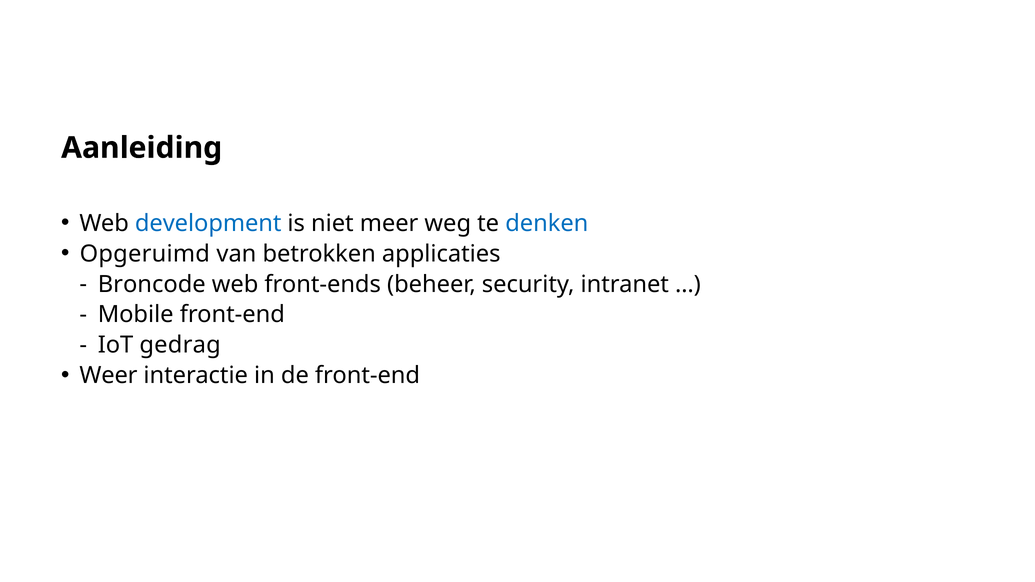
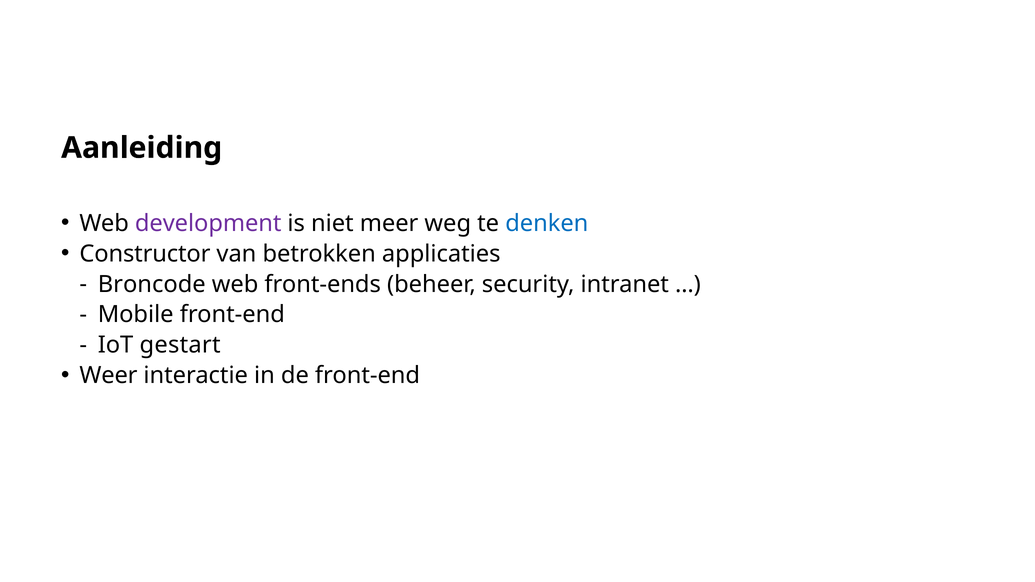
development colour: blue -> purple
Opgeruimd: Opgeruimd -> Constructor
gedrag: gedrag -> gestart
